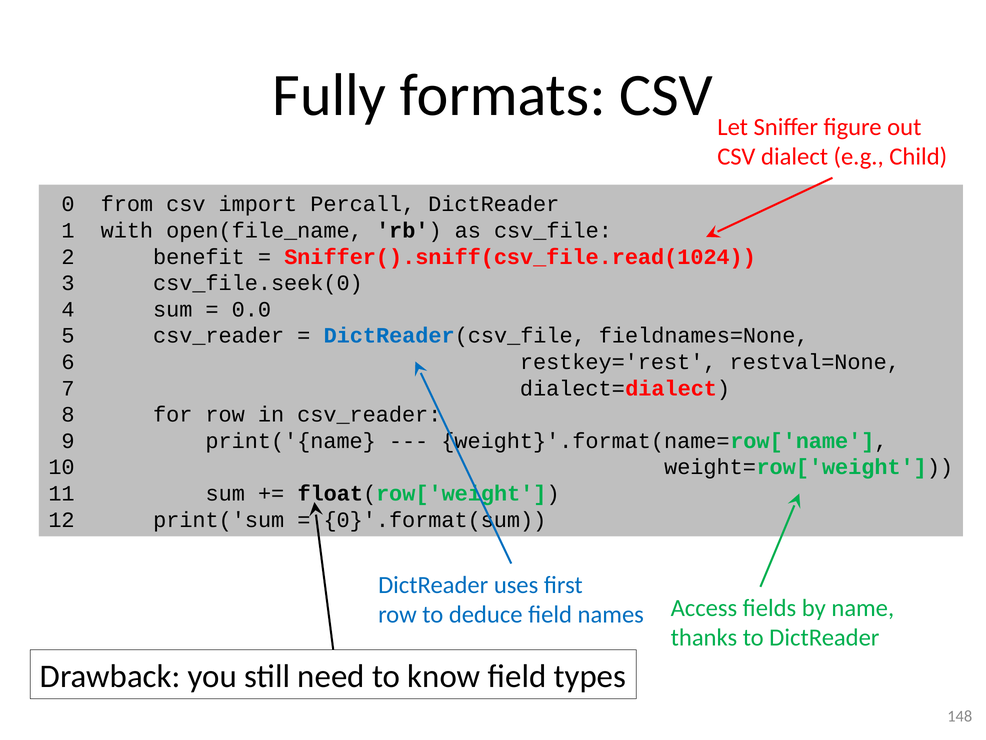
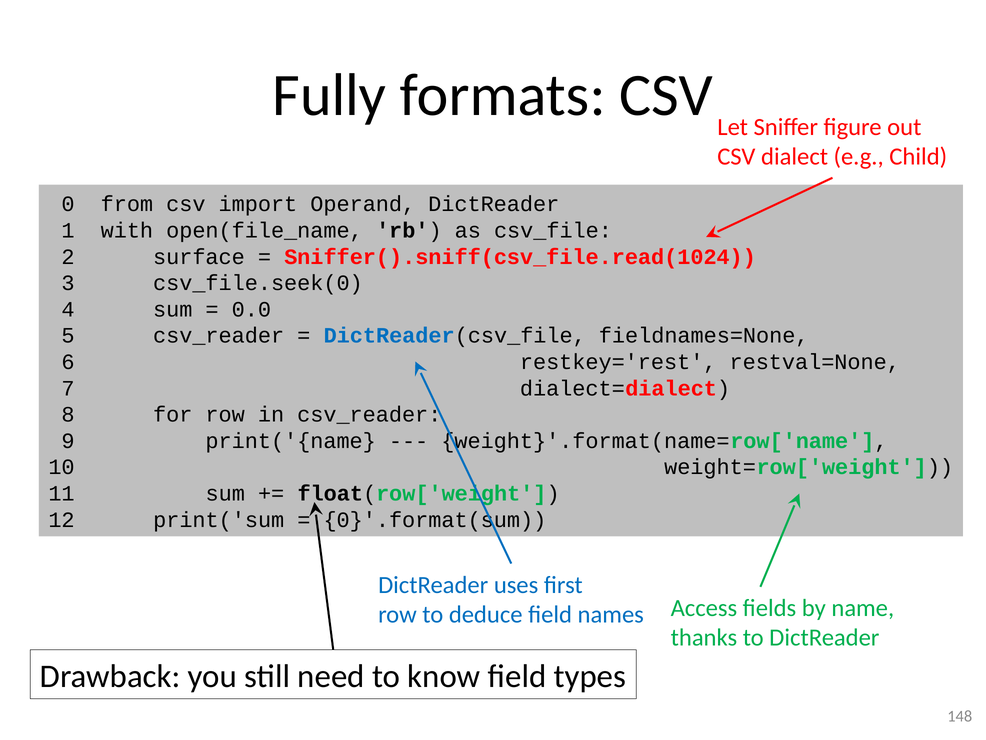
Percall: Percall -> Operand
benefit: benefit -> surface
